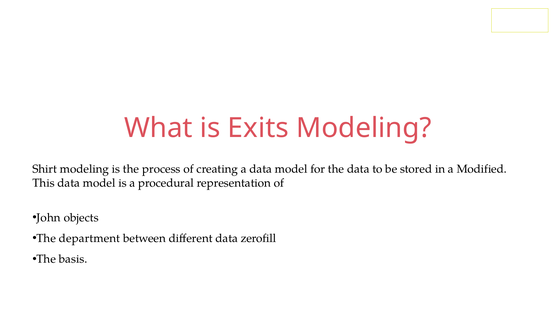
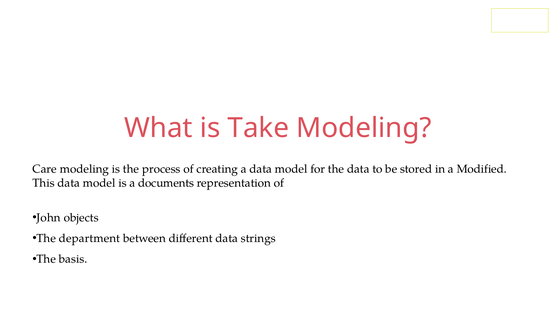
Exits: Exits -> Take
Shirt: Shirt -> Care
procedural: procedural -> documents
zerofill: zerofill -> strings
